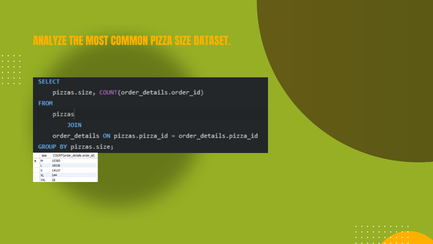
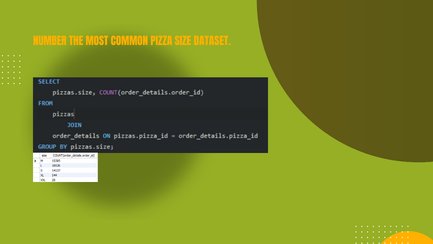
ANALYZE: ANALYZE -> NUMBER
